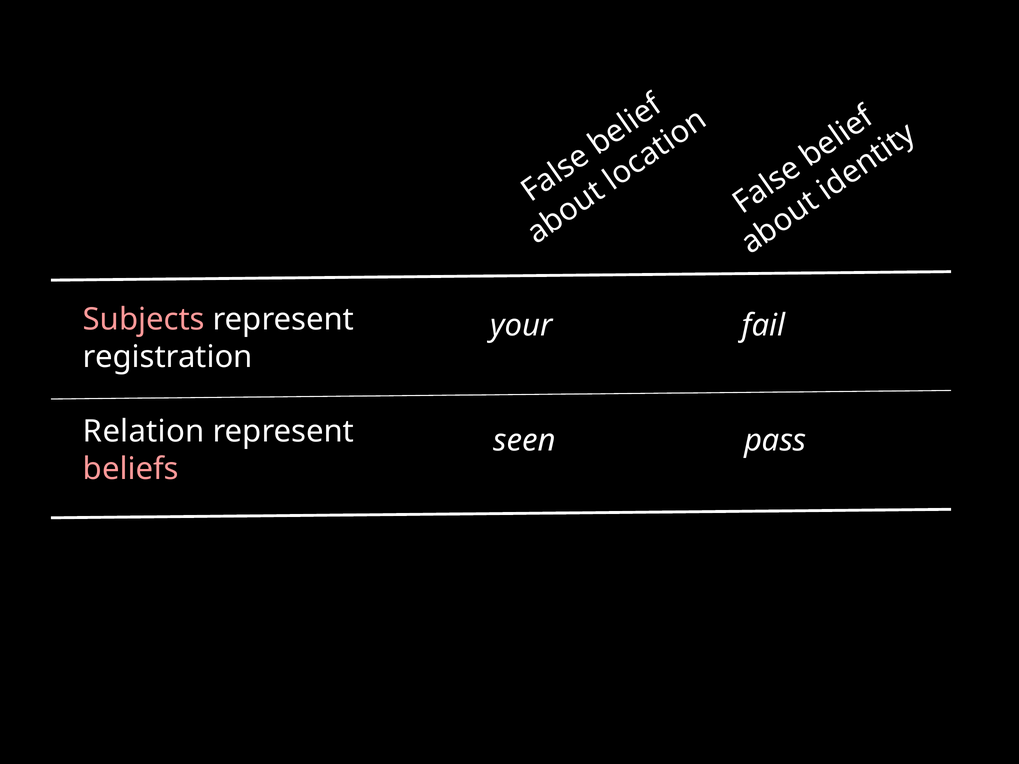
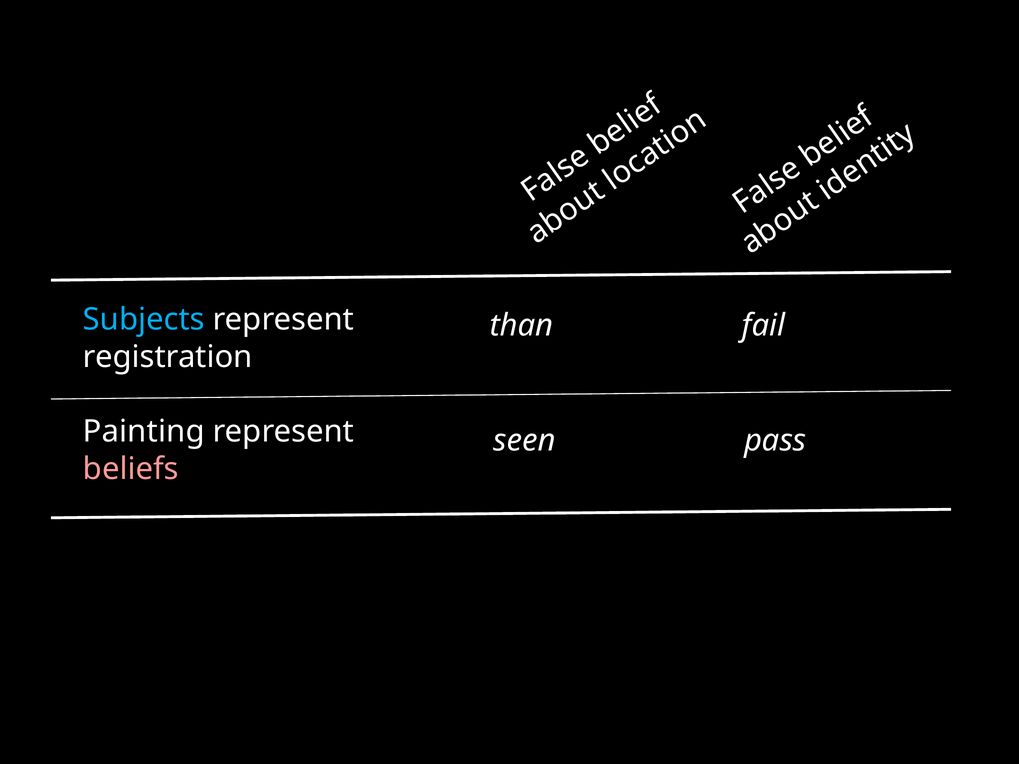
Subjects colour: pink -> light blue
your: your -> than
Relation: Relation -> Painting
